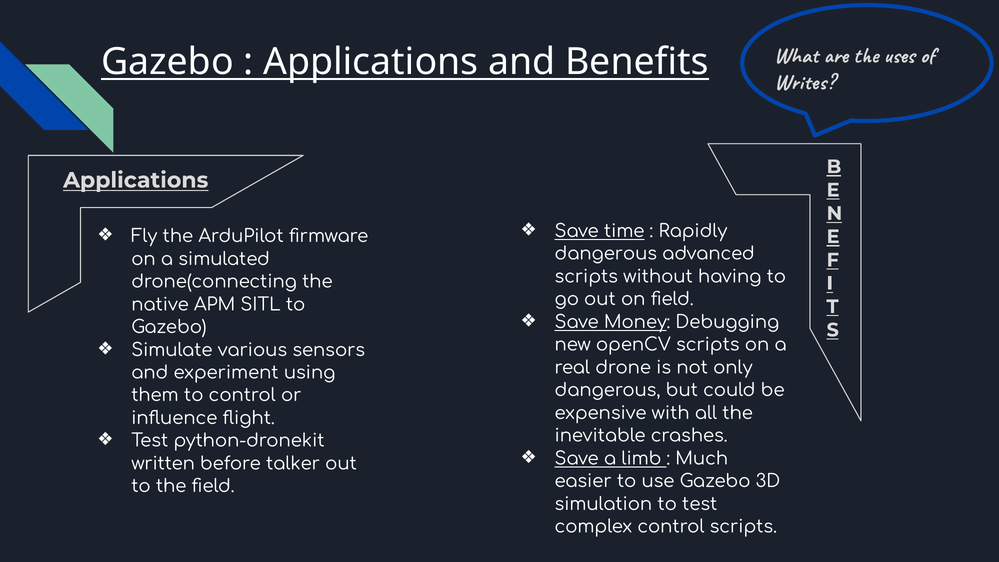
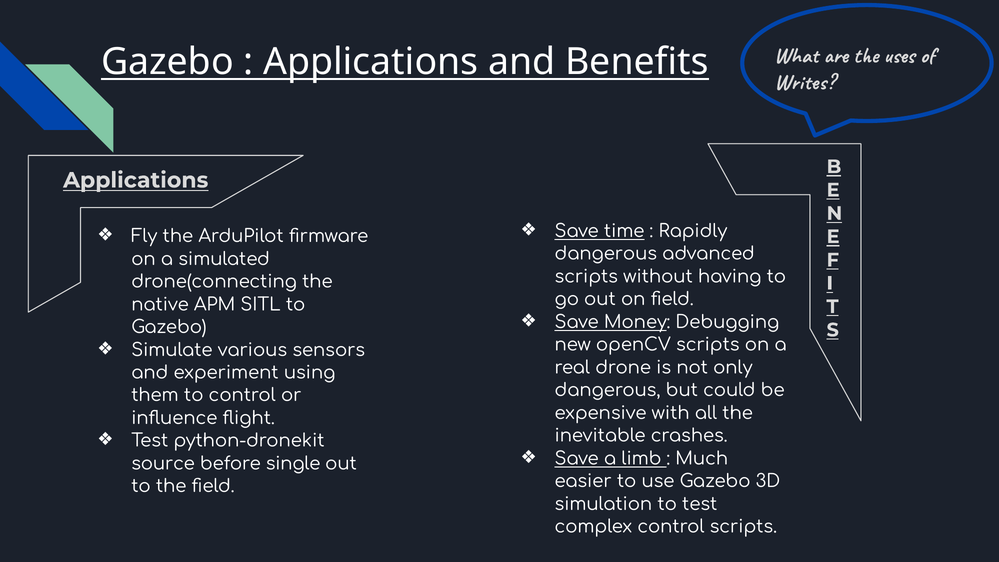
written: written -> source
talker: talker -> single
